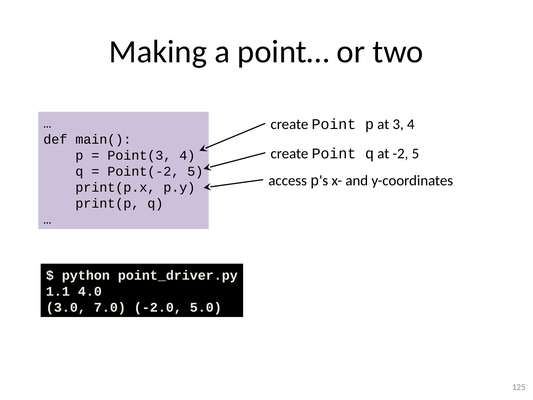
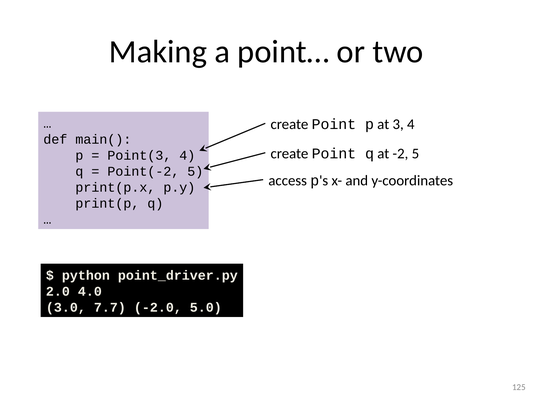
1.1: 1.1 -> 2.0
7.0: 7.0 -> 7.7
